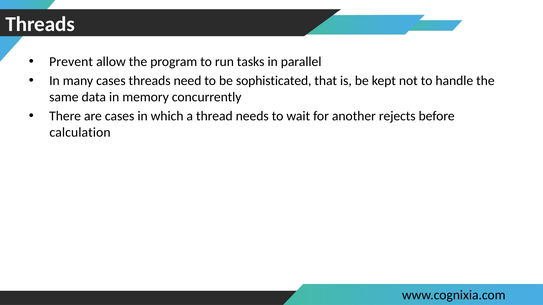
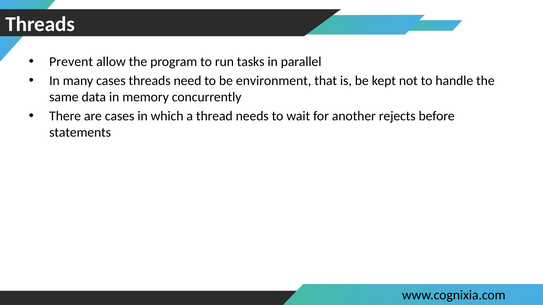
sophisticated: sophisticated -> environment
calculation: calculation -> statements
